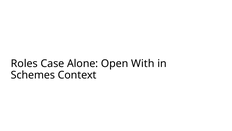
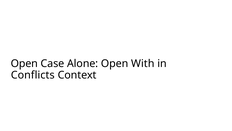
Roles at (24, 63): Roles -> Open
Schemes: Schemes -> Conflicts
